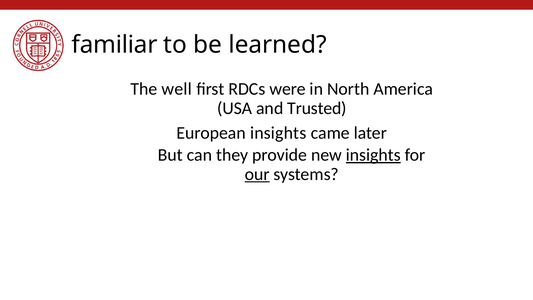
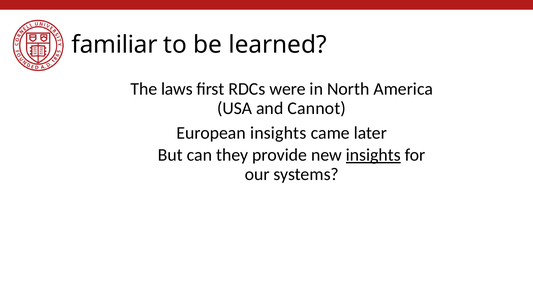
well: well -> laws
Trusted: Trusted -> Cannot
our underline: present -> none
